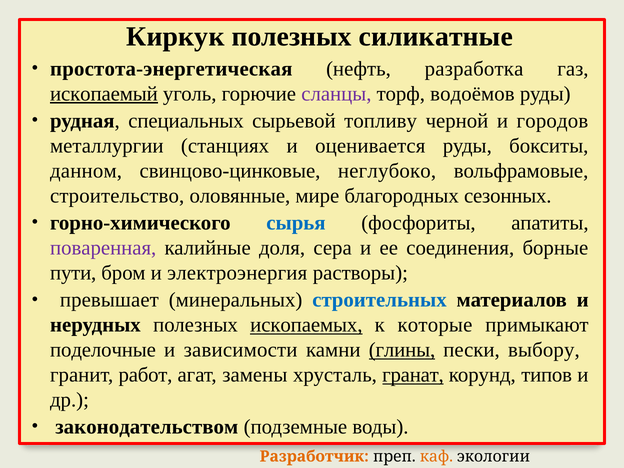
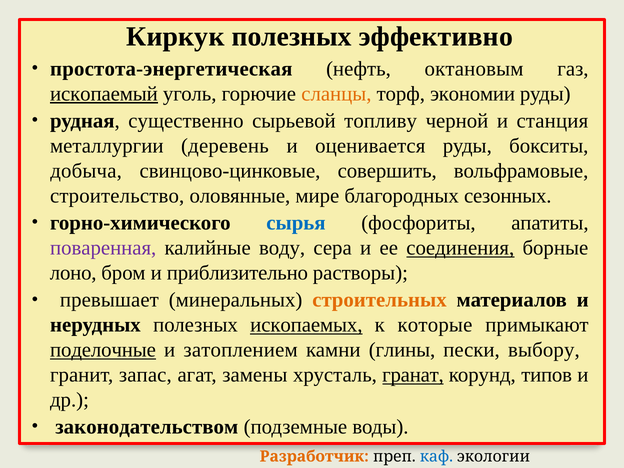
силикатные: силикатные -> эффективно
разработка: разработка -> октановым
сланцы colour: purple -> orange
водоёмов: водоёмов -> экономии
специальных: специальных -> существенно
городов: городов -> станция
станциях: станциях -> деревень
данном: данном -> добыча
неглубоко: неглубоко -> совершить
доля: доля -> воду
соединения underline: none -> present
пути: пути -> лоно
электроэнергия: электроэнергия -> приблизительно
строительных colour: blue -> orange
поделочные underline: none -> present
зависимости: зависимости -> затоплением
глины underline: present -> none
работ: работ -> запас
каф colour: orange -> blue
